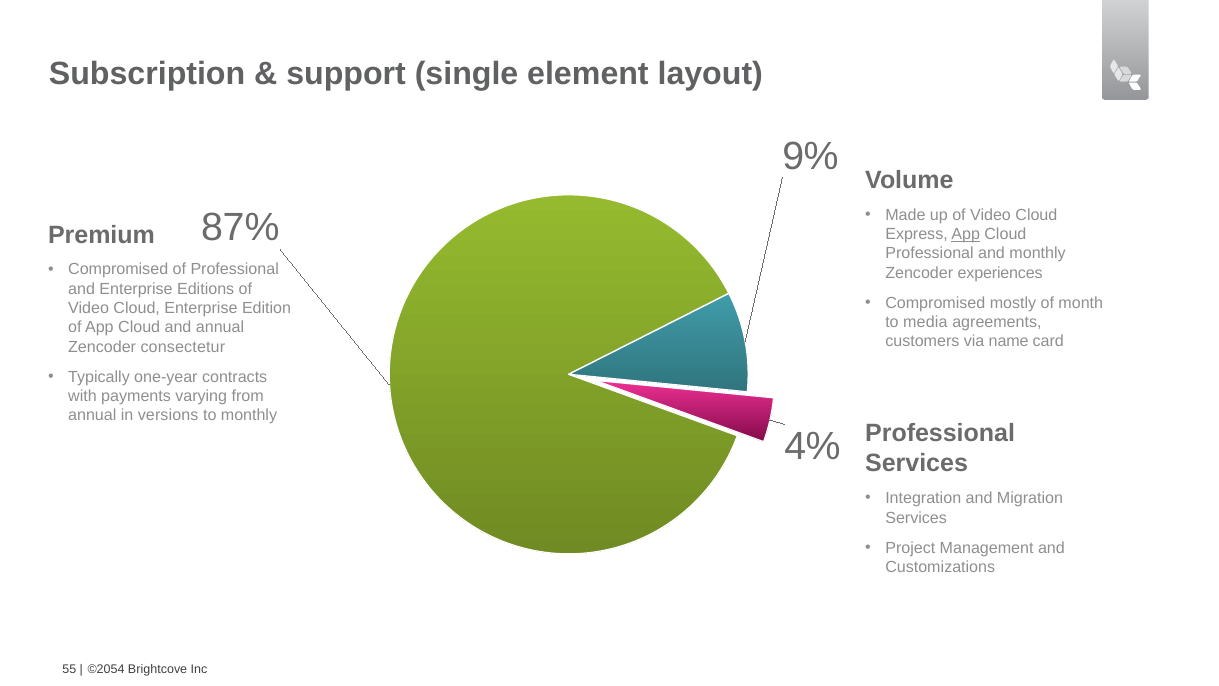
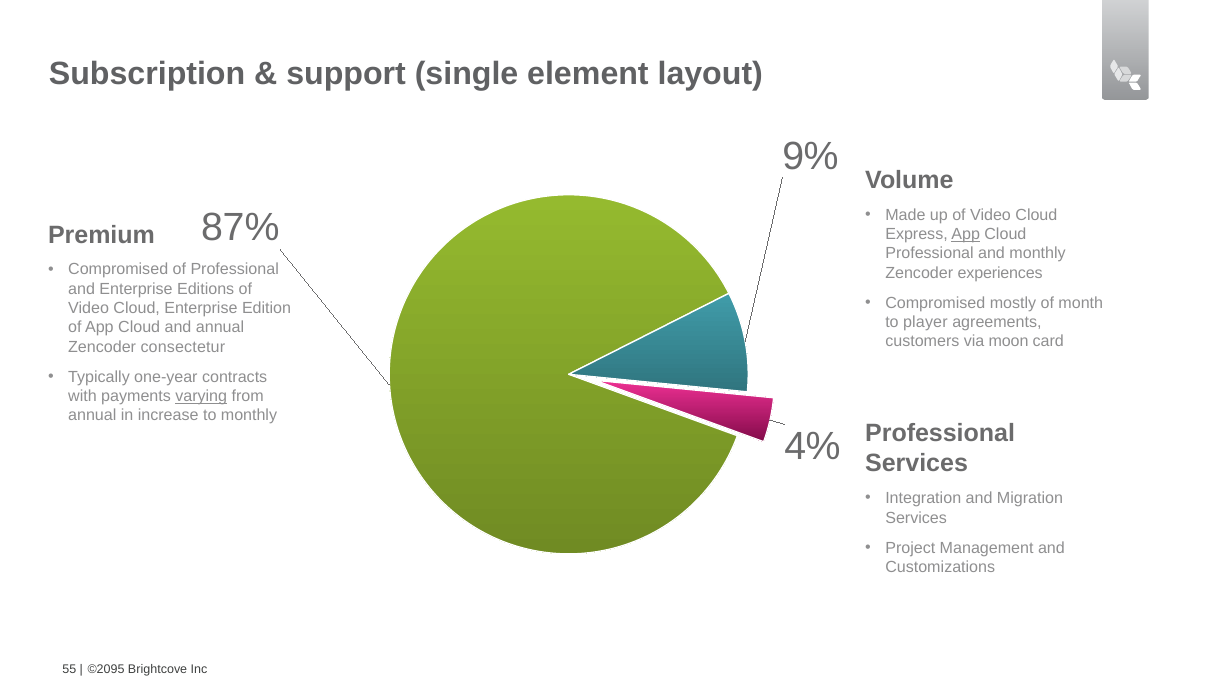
media: media -> player
name: name -> moon
varying underline: none -> present
versions: versions -> increase
©2054: ©2054 -> ©2095
